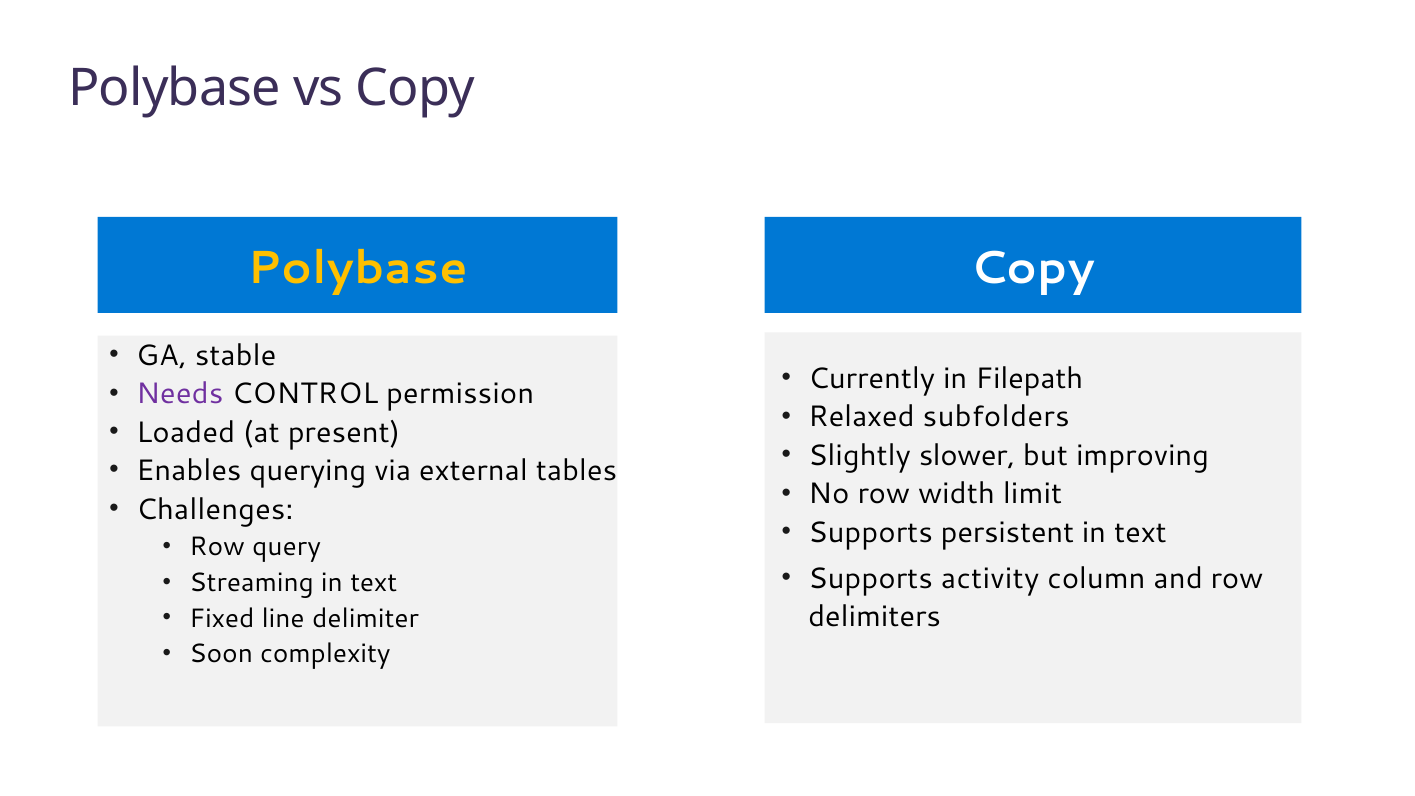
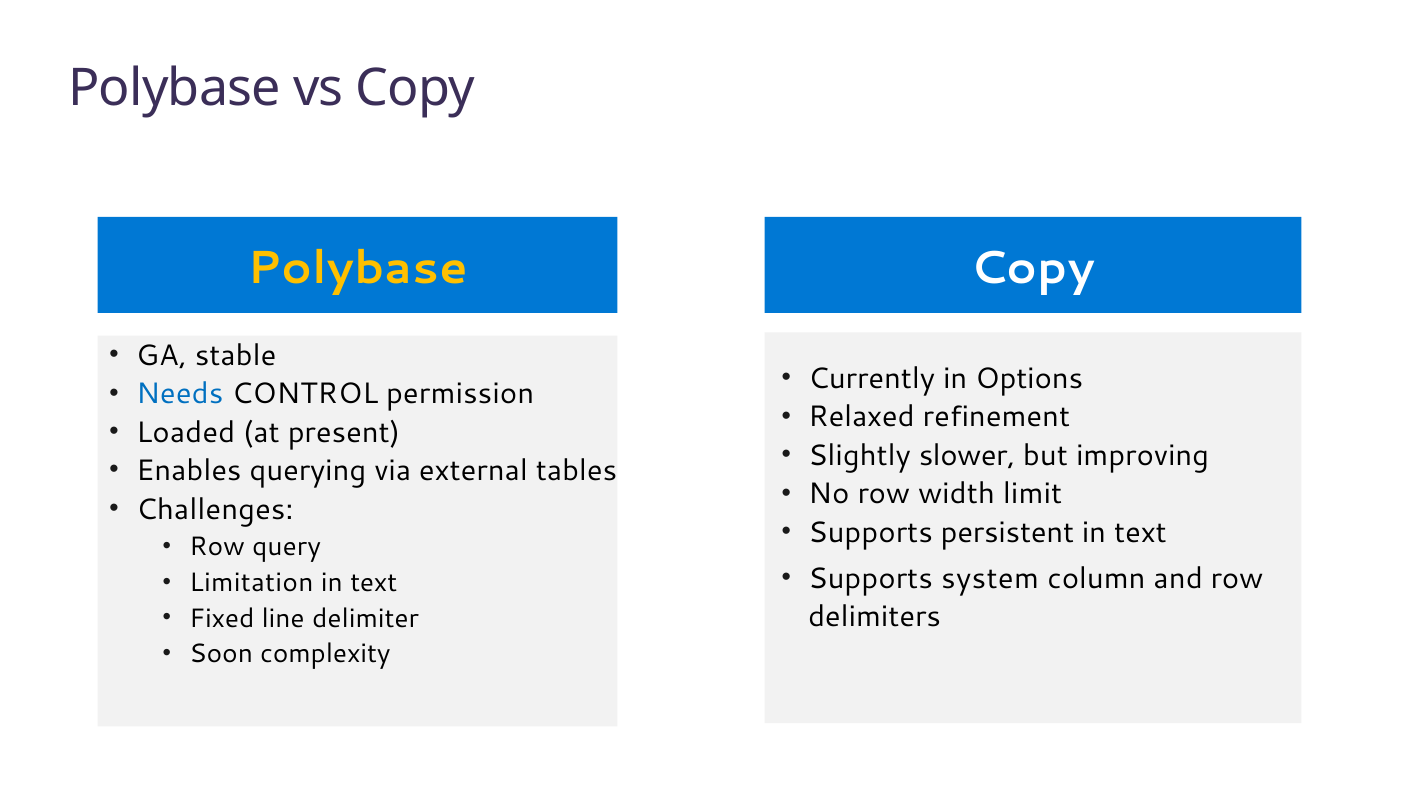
Filepath: Filepath -> Options
Needs colour: purple -> blue
subfolders: subfolders -> refinement
activity: activity -> system
Streaming: Streaming -> Limitation
